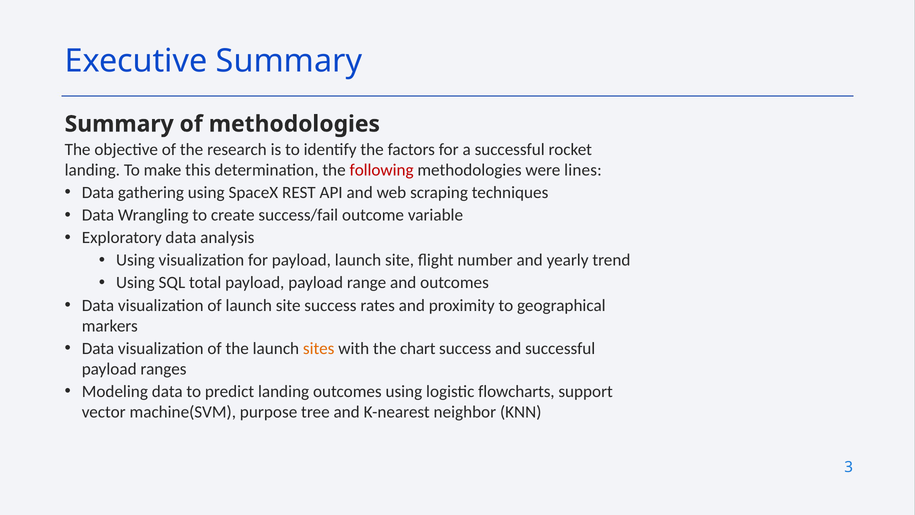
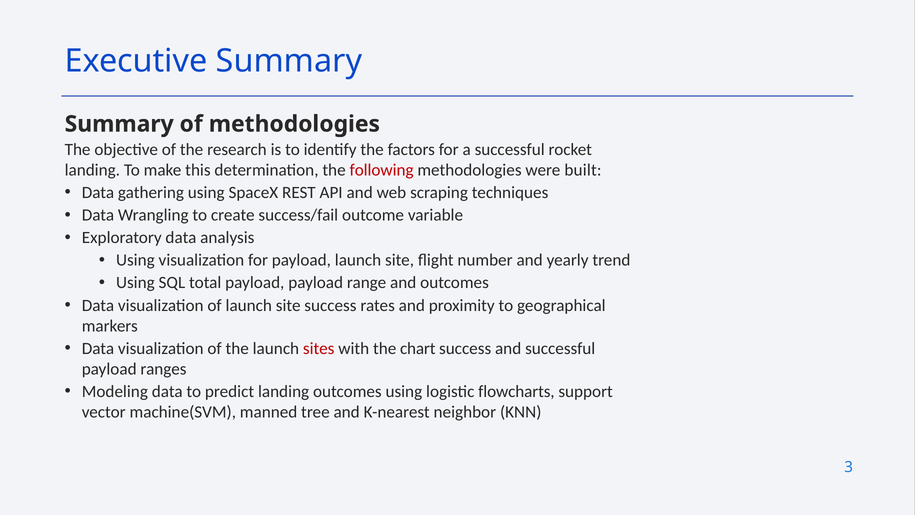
lines: lines -> built
sites colour: orange -> red
purpose: purpose -> manned
